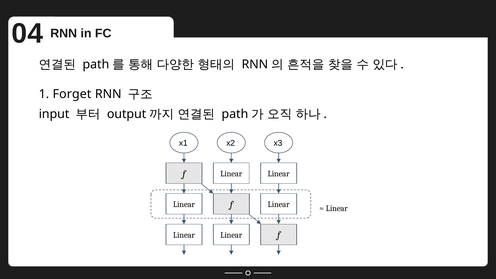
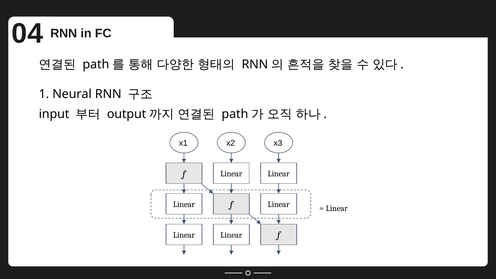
Forget: Forget -> Neural
